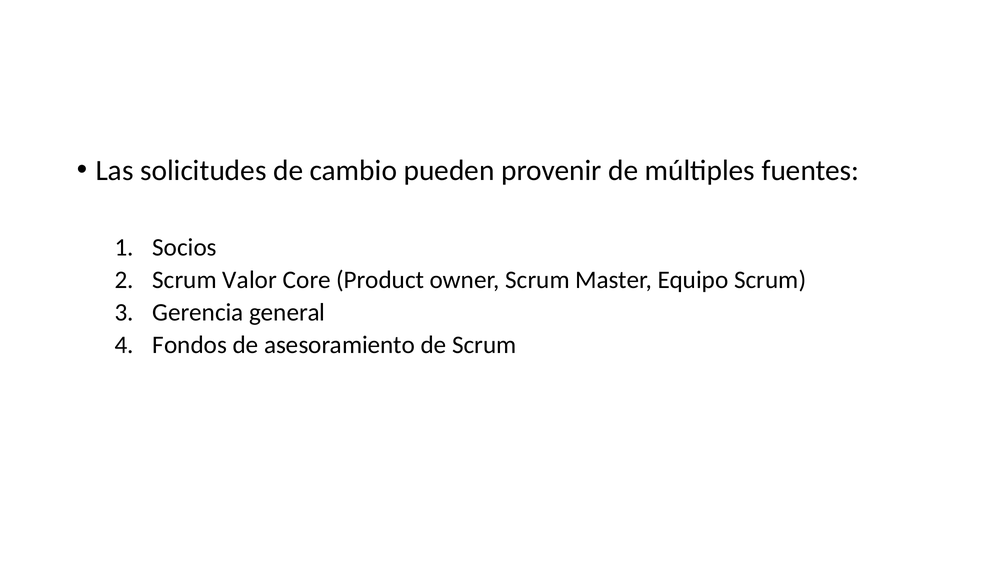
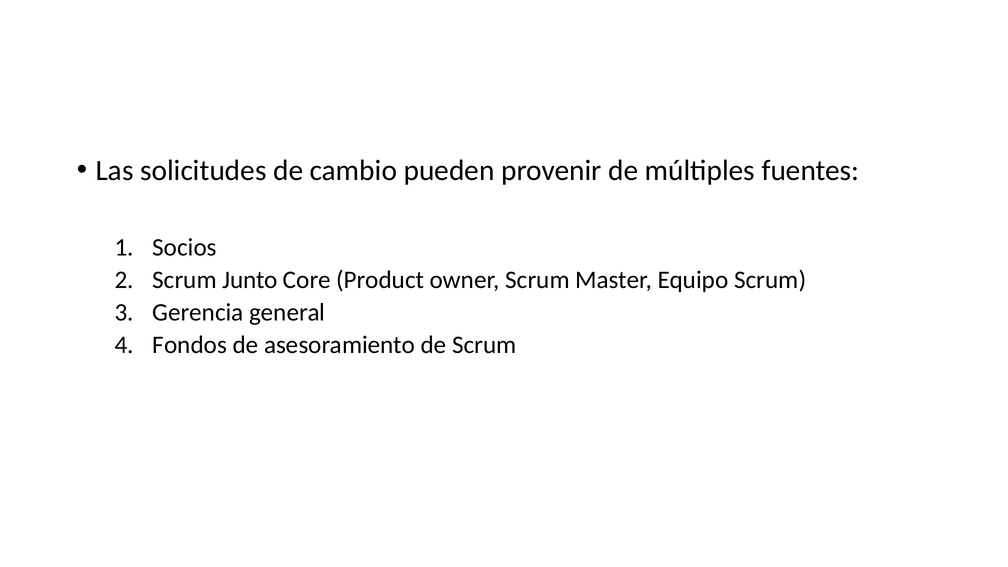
Valor: Valor -> Junto
